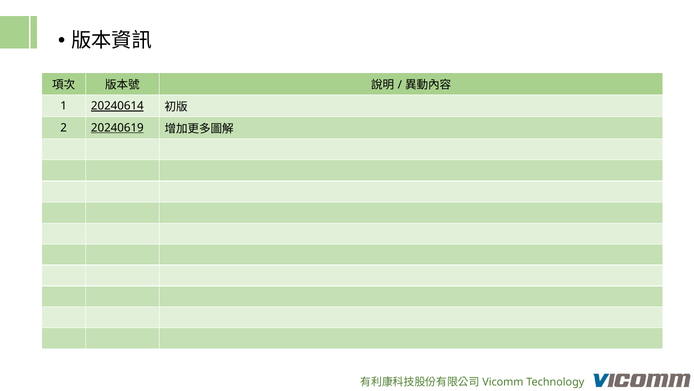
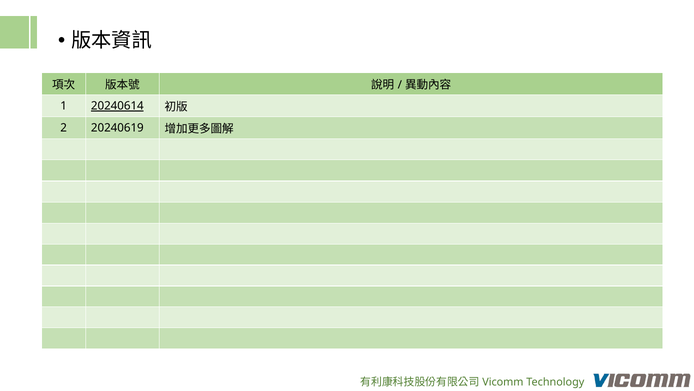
20240619 underline: present -> none
